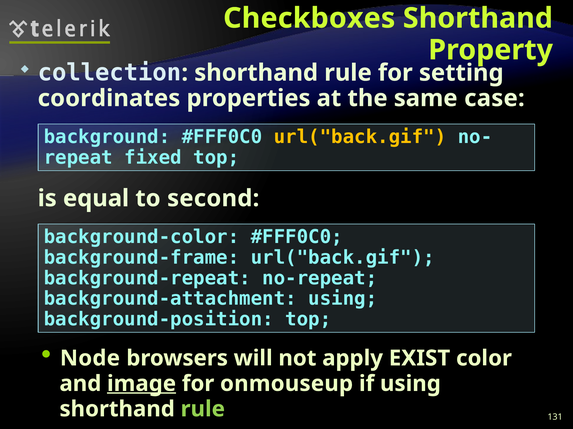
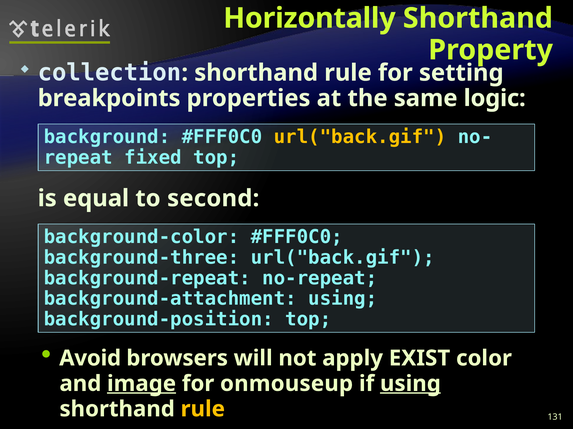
Checkboxes: Checkboxes -> Horizontally
coordinates: coordinates -> breakpoints
case: case -> logic
background-frame: background-frame -> background-three
Node: Node -> Avoid
using at (410, 384) underline: none -> present
rule at (203, 410) colour: light green -> yellow
